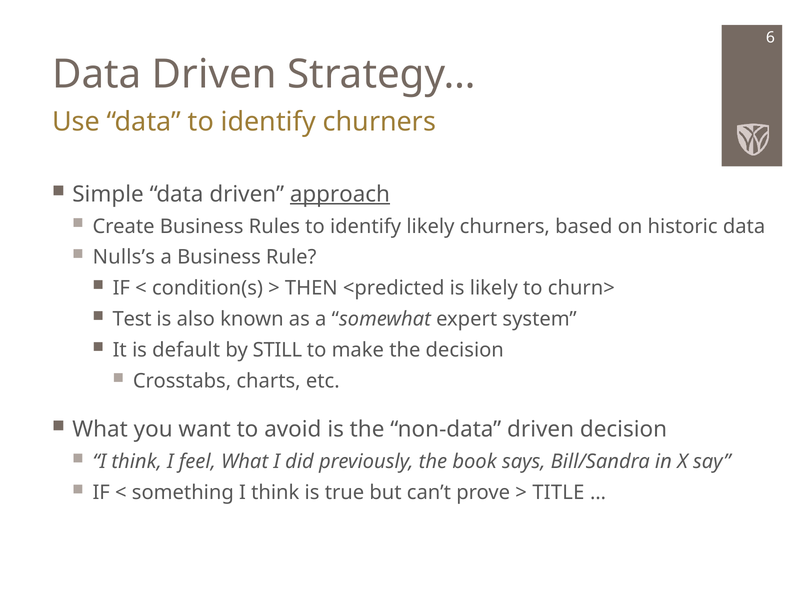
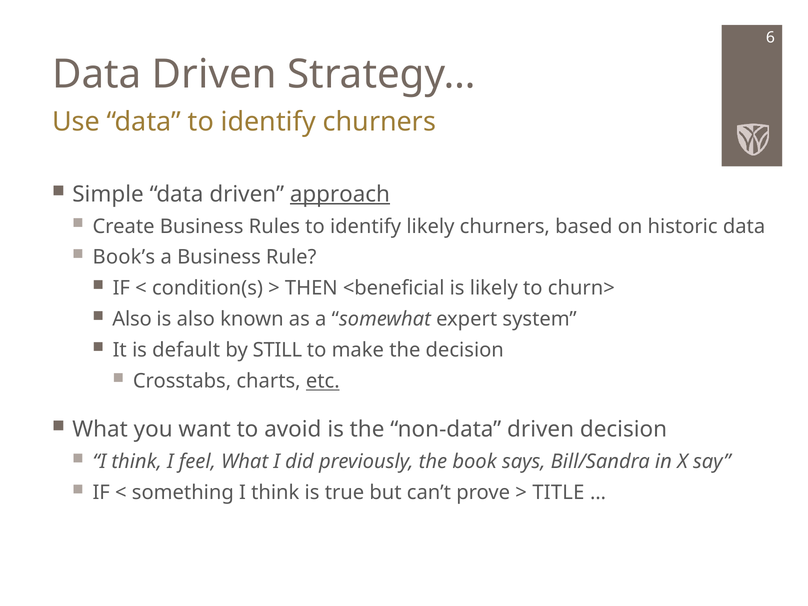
Nulls’s: Nulls’s -> Book’s
<predicted: <predicted -> <beneficial
Test at (132, 319): Test -> Also
etc underline: none -> present
